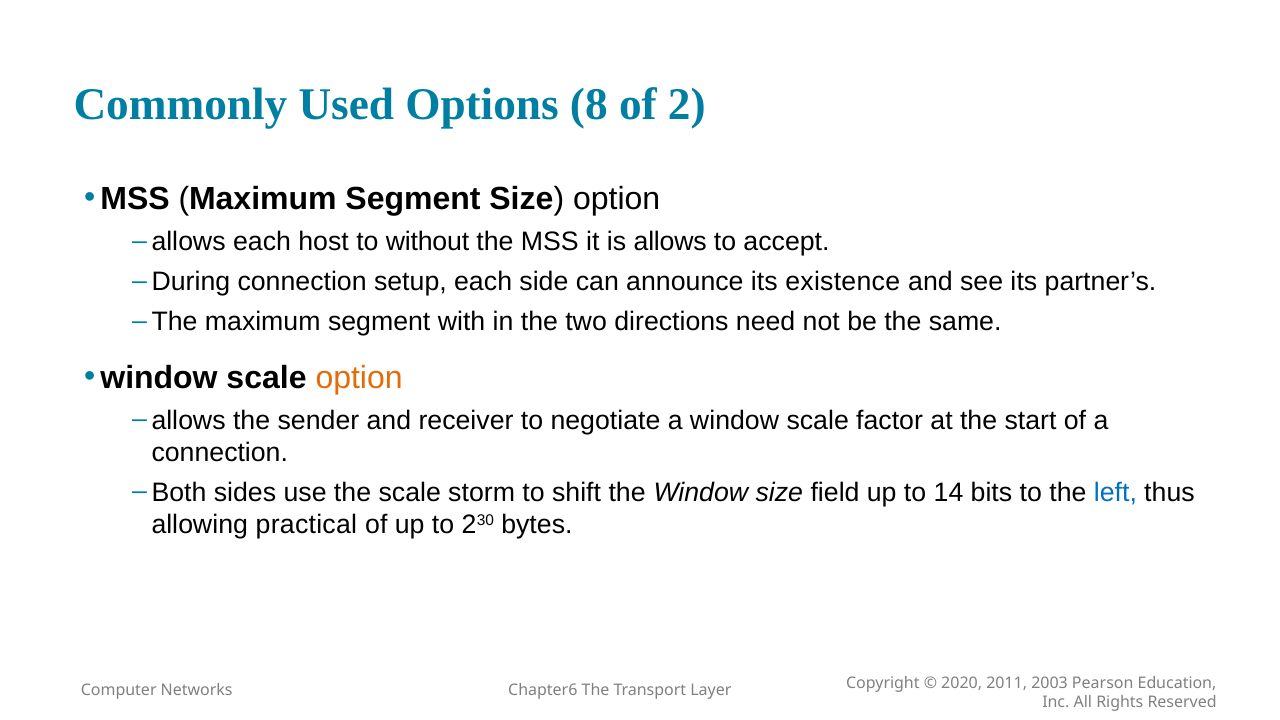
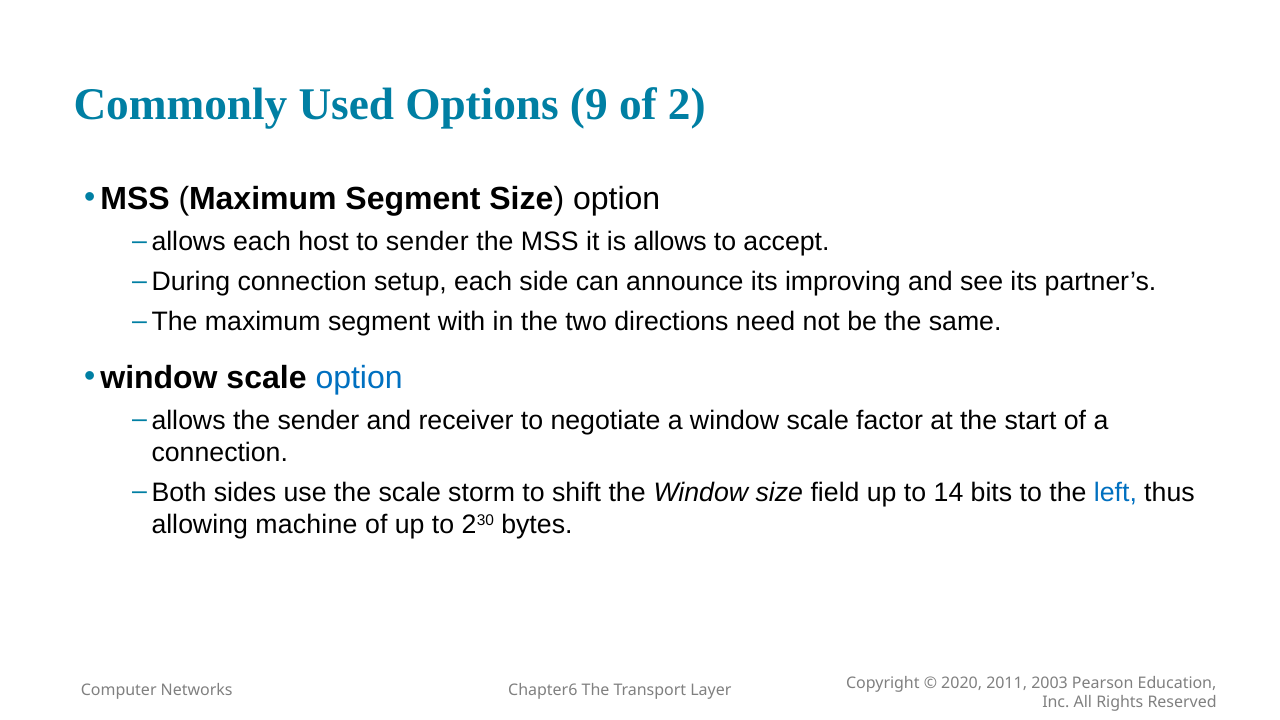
8: 8 -> 9
to without: without -> sender
existence: existence -> improving
option at (359, 378) colour: orange -> blue
practical: practical -> machine
